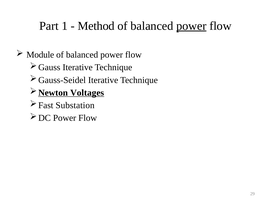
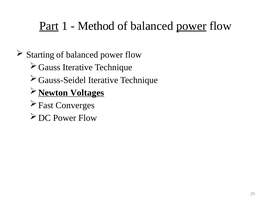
Part underline: none -> present
Module: Module -> Starting
Substation: Substation -> Converges
